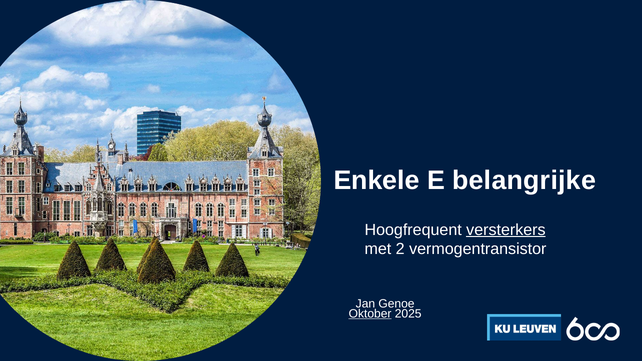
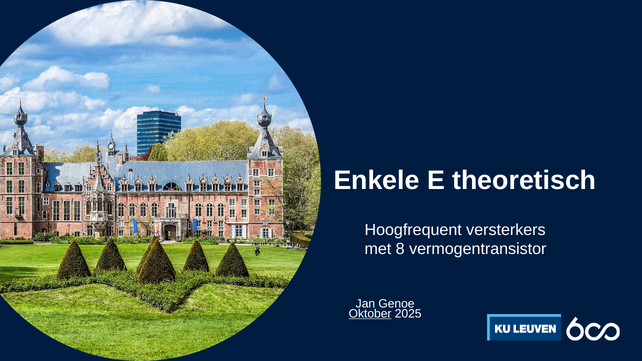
belangrijke: belangrijke -> theoretisch
versterkers underline: present -> none
2: 2 -> 8
